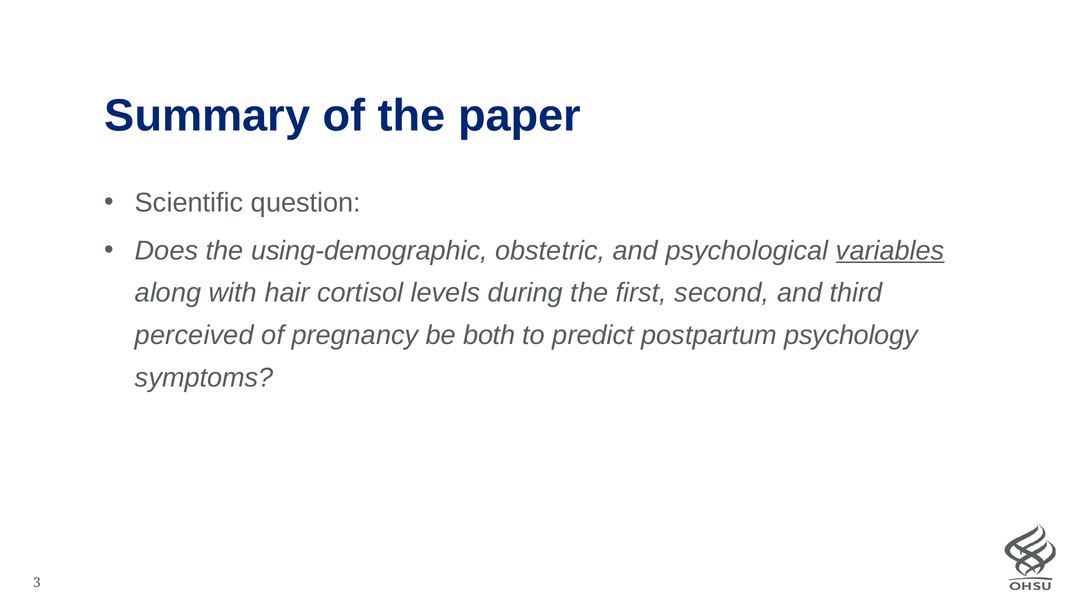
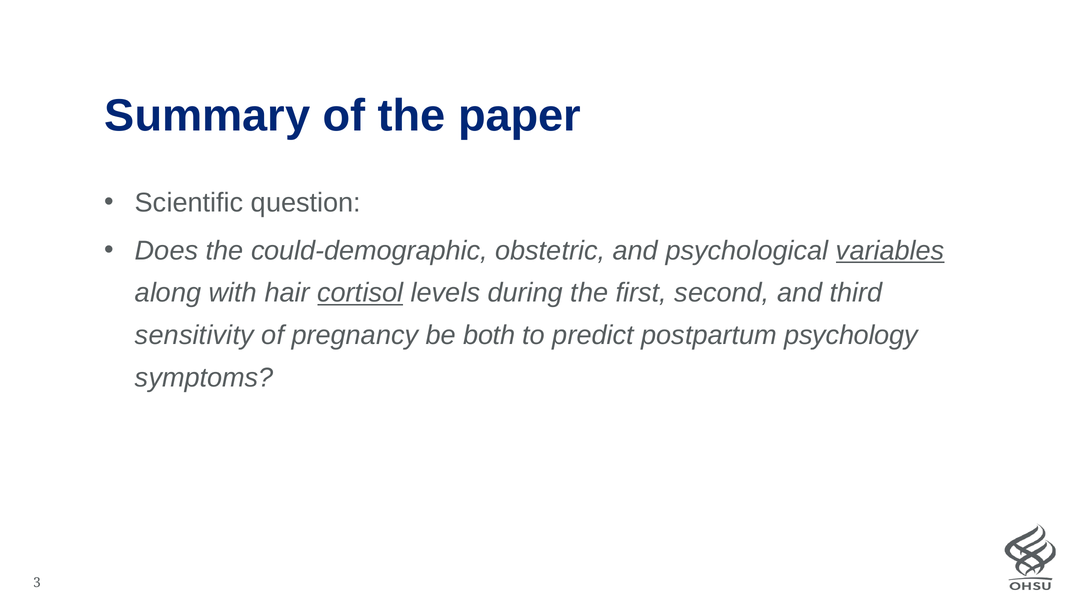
using-demographic: using-demographic -> could-demographic
cortisol underline: none -> present
perceived: perceived -> sensitivity
